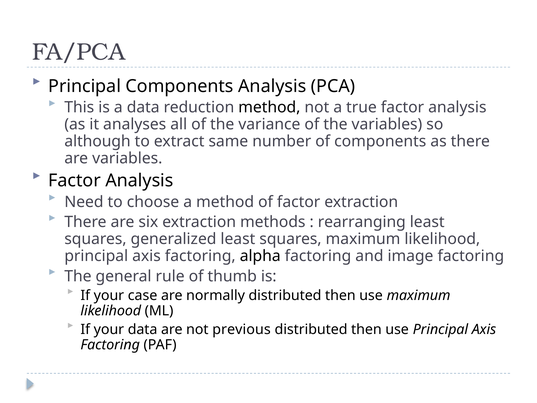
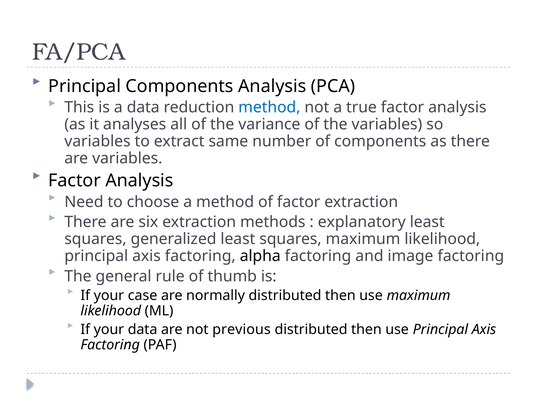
method at (269, 107) colour: black -> blue
although at (98, 141): although -> variables
rearranging: rearranging -> explanatory
